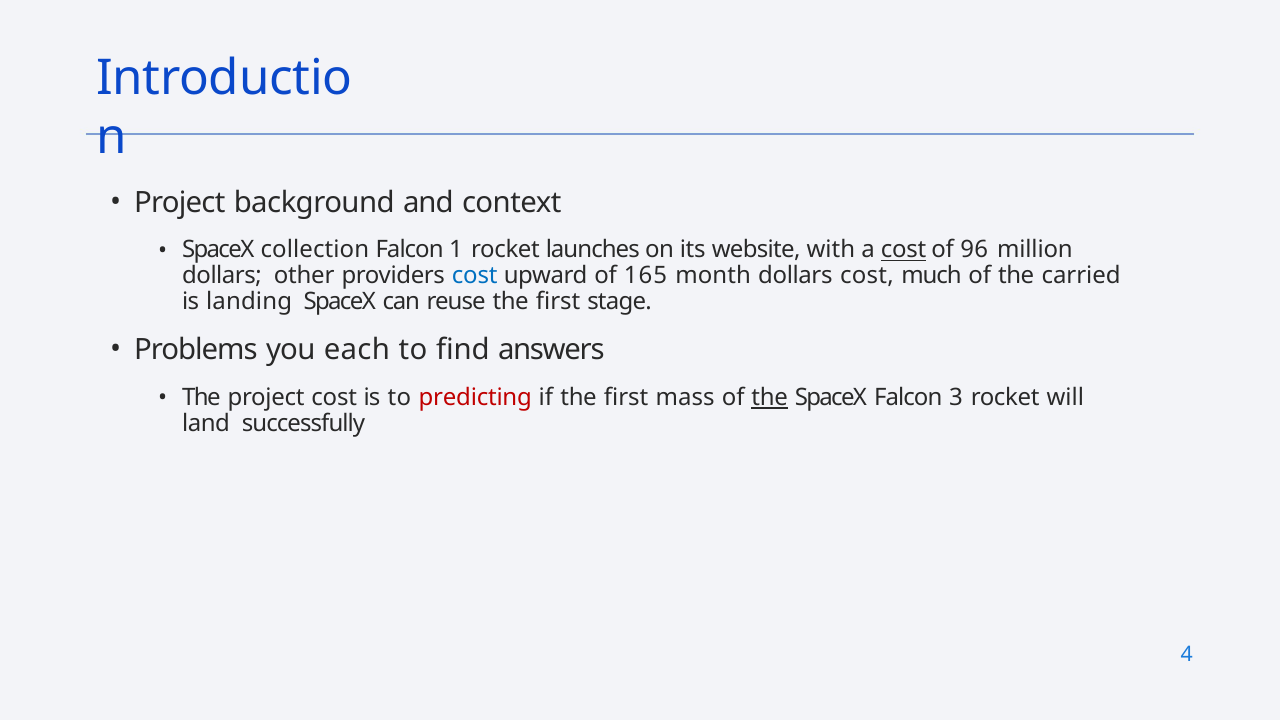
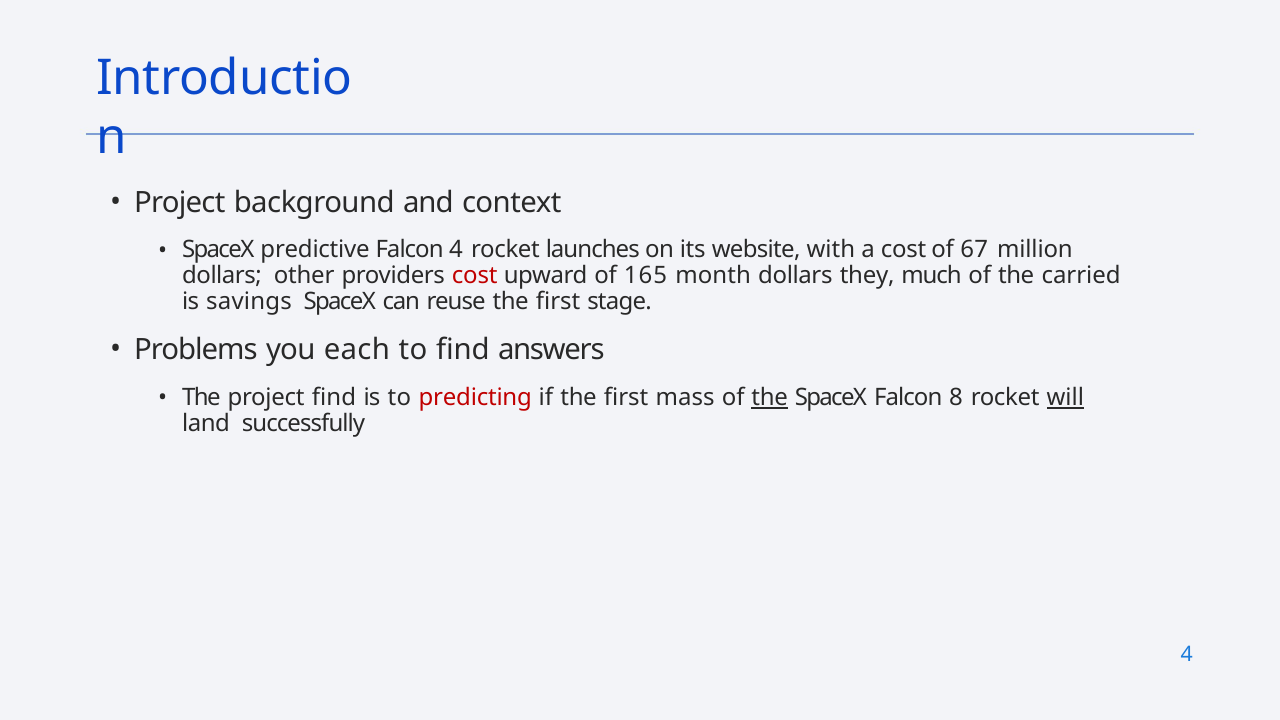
collection: collection -> predictive
Falcon 1: 1 -> 4
cost at (904, 250) underline: present -> none
96: 96 -> 67
cost at (475, 276) colour: blue -> red
dollars cost: cost -> they
landing: landing -> savings
project cost: cost -> find
3: 3 -> 8
will underline: none -> present
